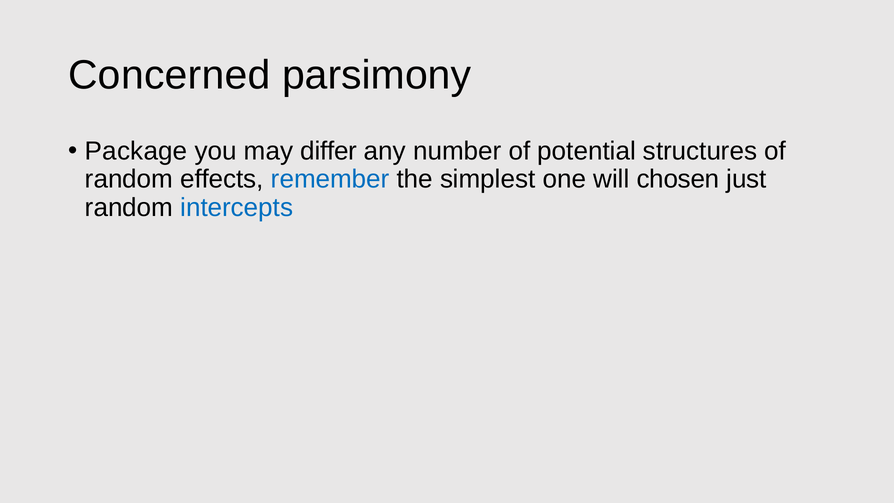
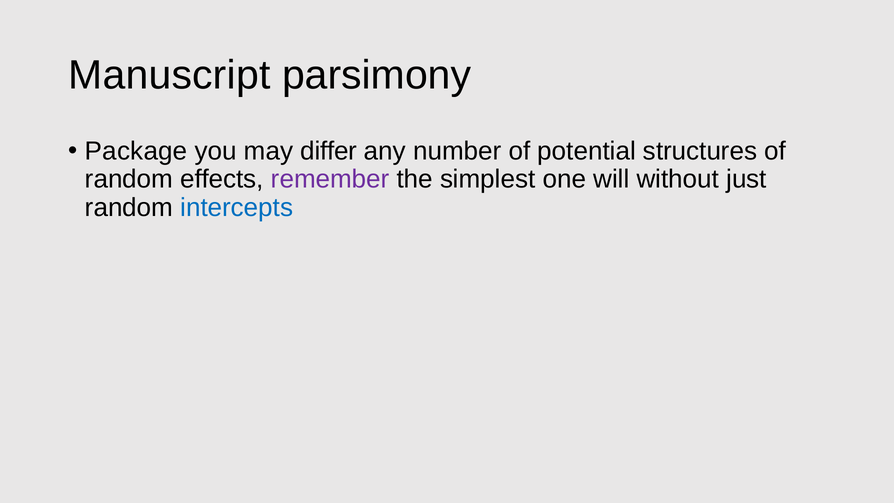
Concerned: Concerned -> Manuscript
remember colour: blue -> purple
chosen: chosen -> without
